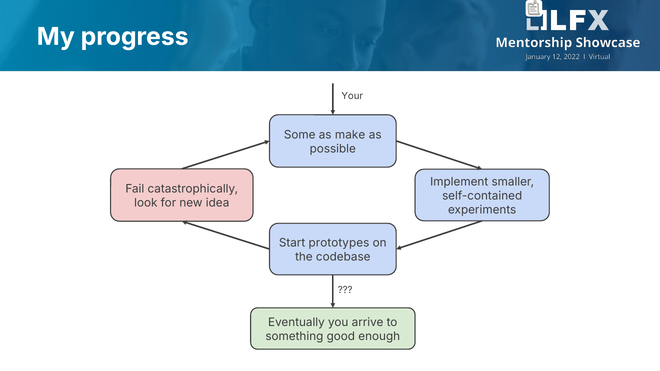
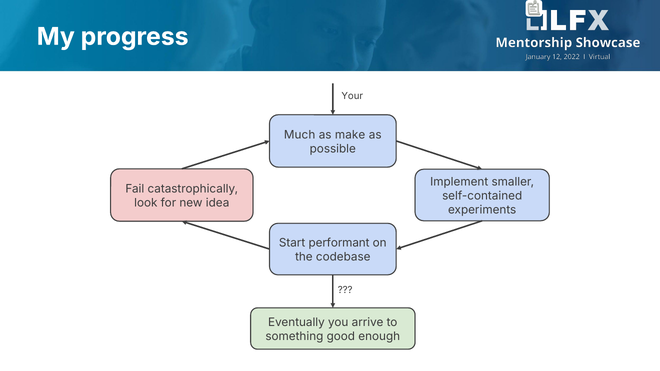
Some: Some -> Much
prototypes: prototypes -> performant
